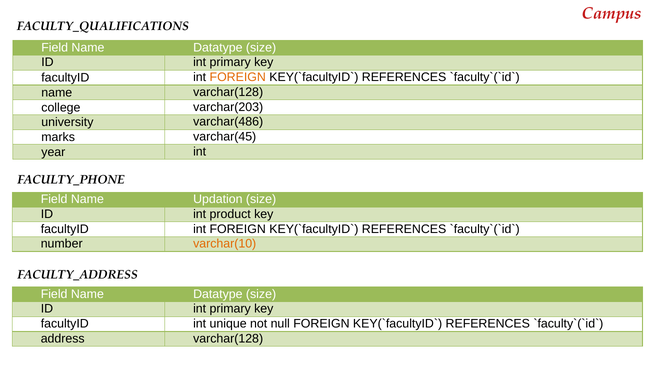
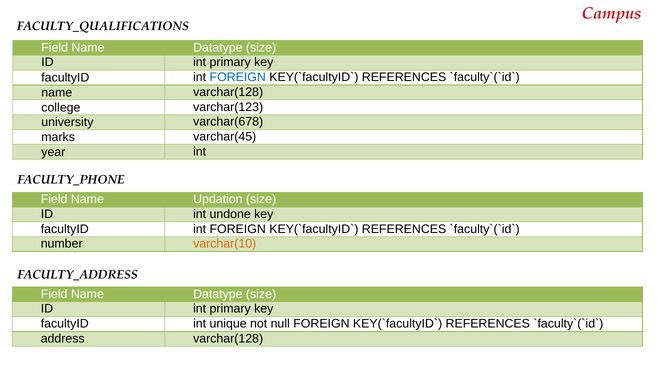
FOREIGN at (238, 77) colour: orange -> blue
varchar(203: varchar(203 -> varchar(123
varchar(486: varchar(486 -> varchar(678
product: product -> undone
